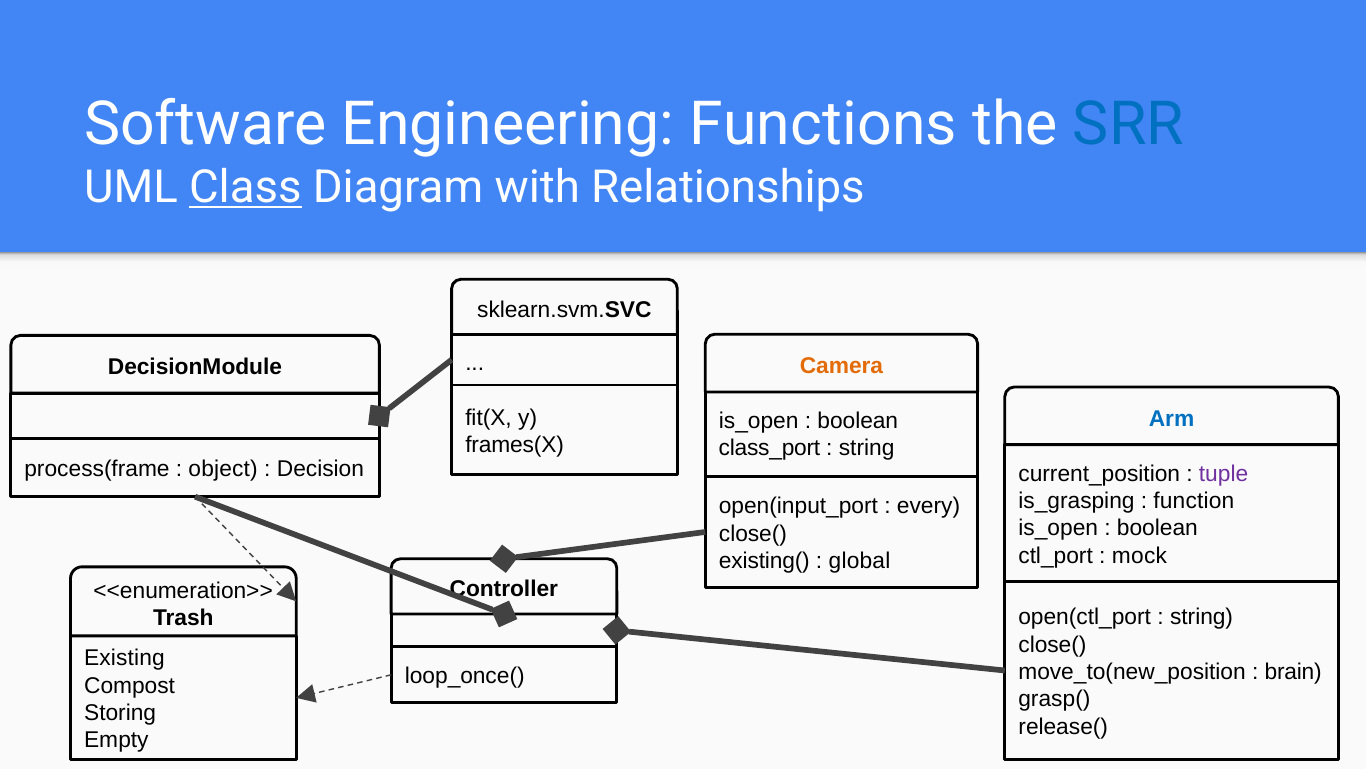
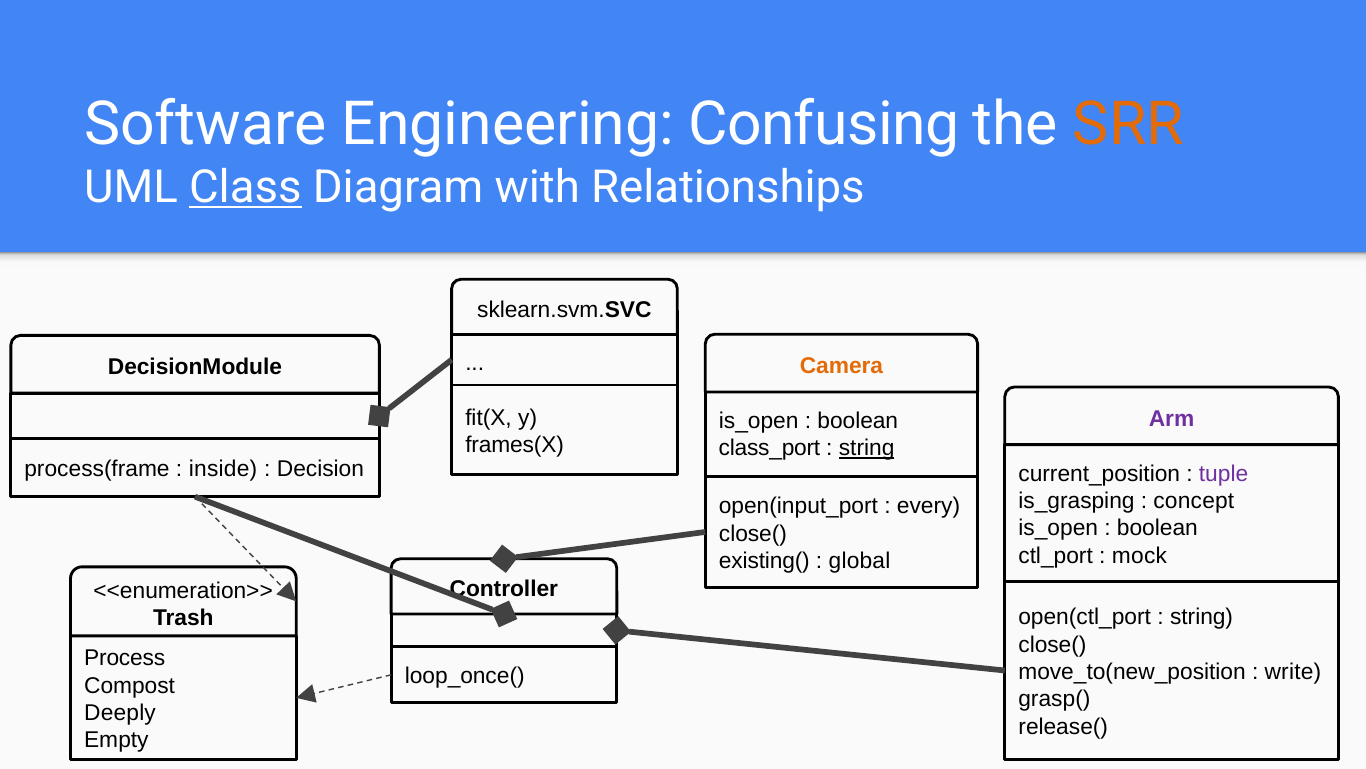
Functions: Functions -> Confusing
SRR colour: blue -> orange
Arm colour: blue -> purple
string at (867, 448) underline: none -> present
object: object -> inside
function: function -> concept
Existing: Existing -> Process
brain: brain -> write
Storing: Storing -> Deeply
